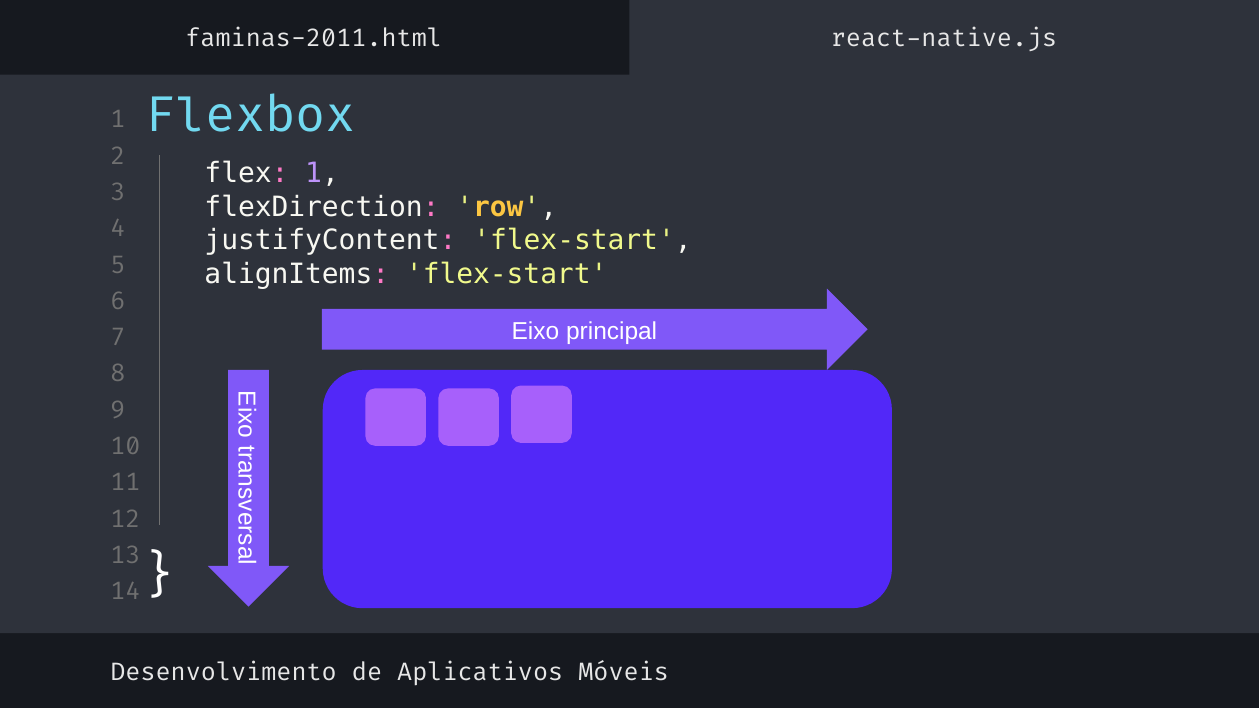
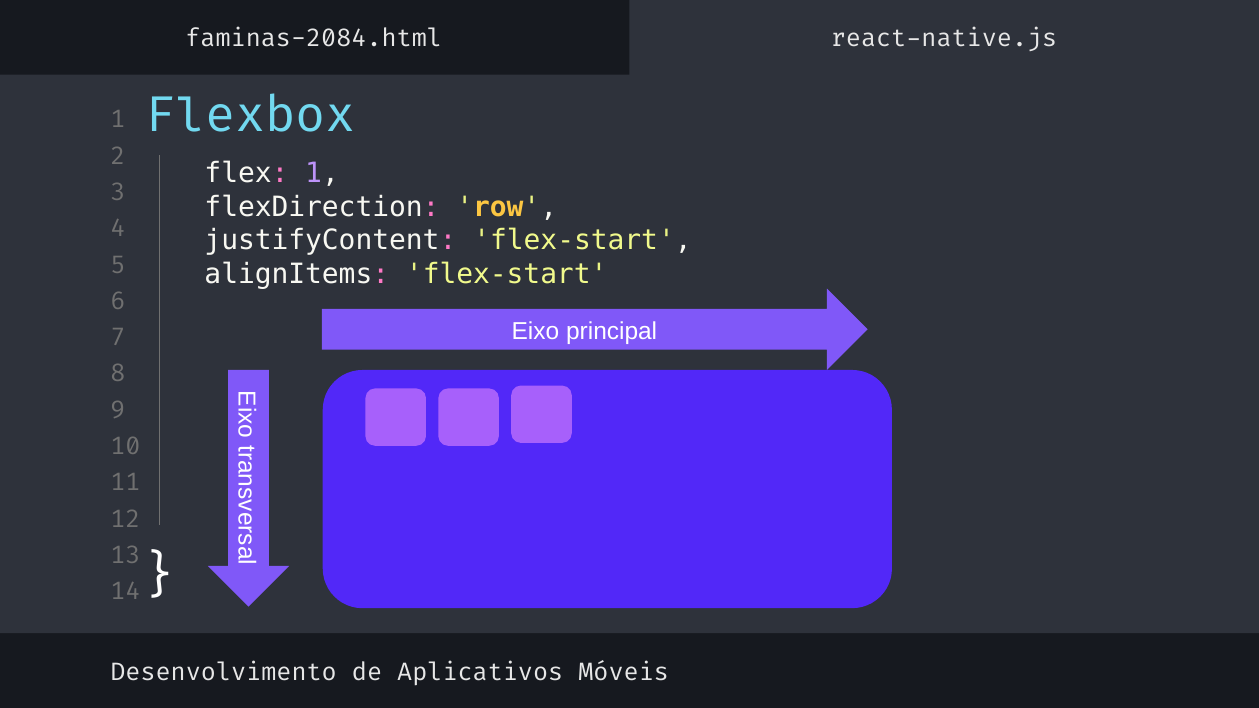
faminas-2011.html: faminas-2011.html -> faminas-2084.html
